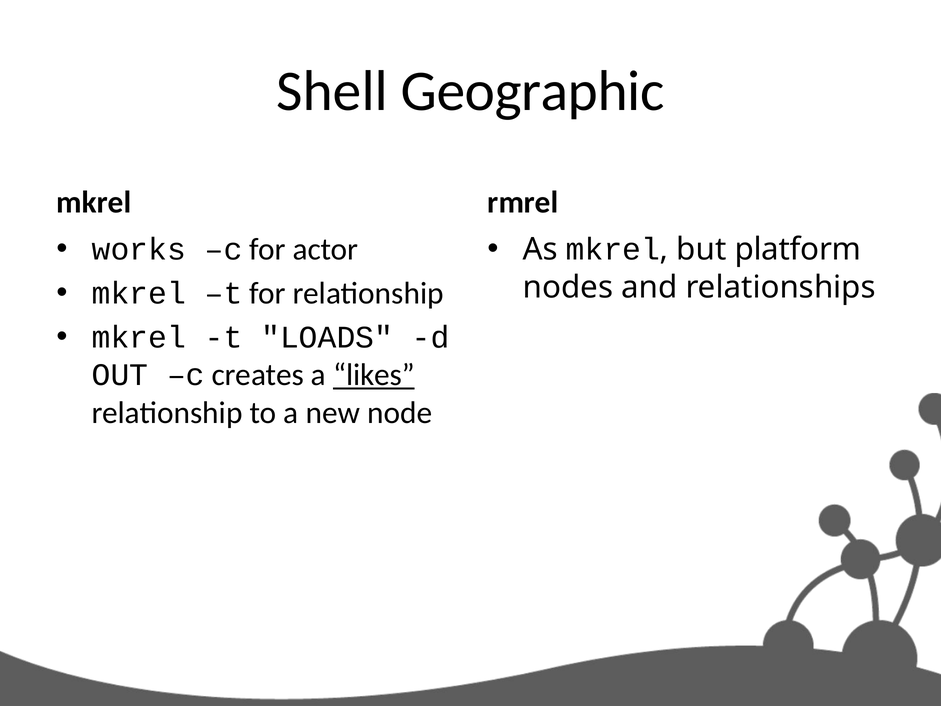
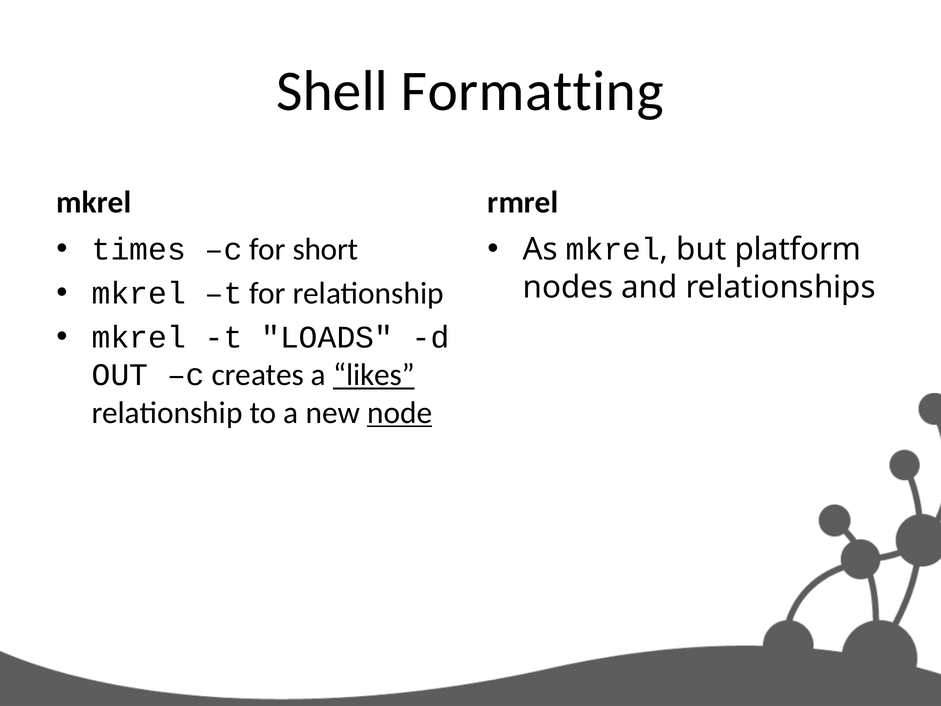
Geographic: Geographic -> Formatting
works: works -> times
actor: actor -> short
node underline: none -> present
